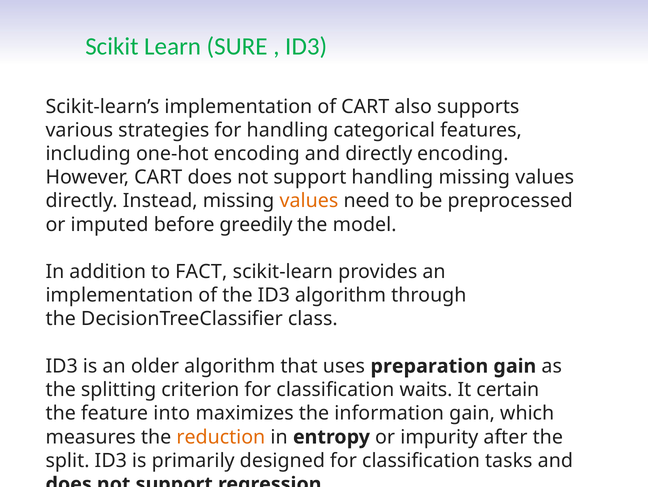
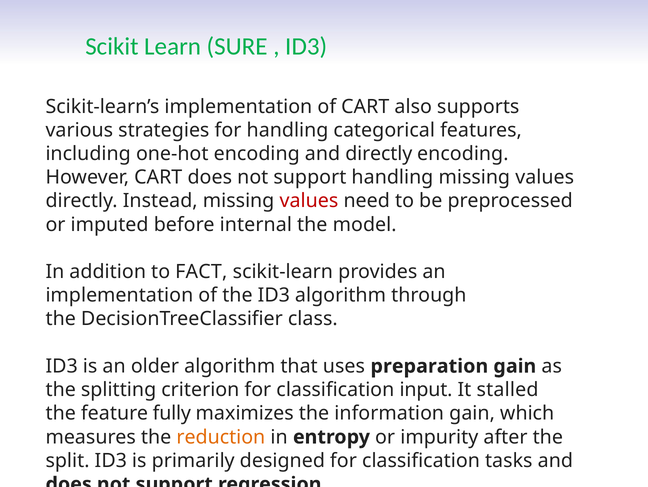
values at (309, 201) colour: orange -> red
greedily: greedily -> internal
waits: waits -> input
certain: certain -> stalled
into: into -> fully
